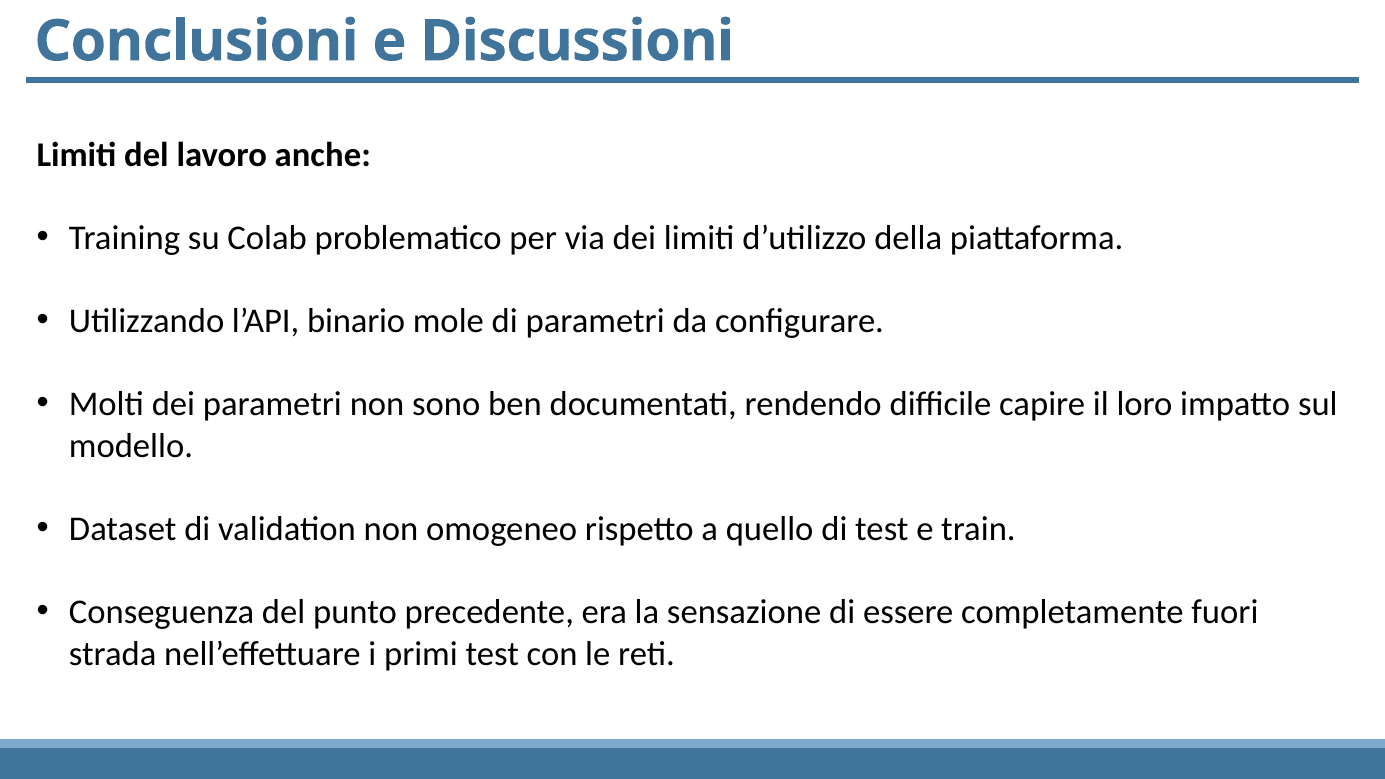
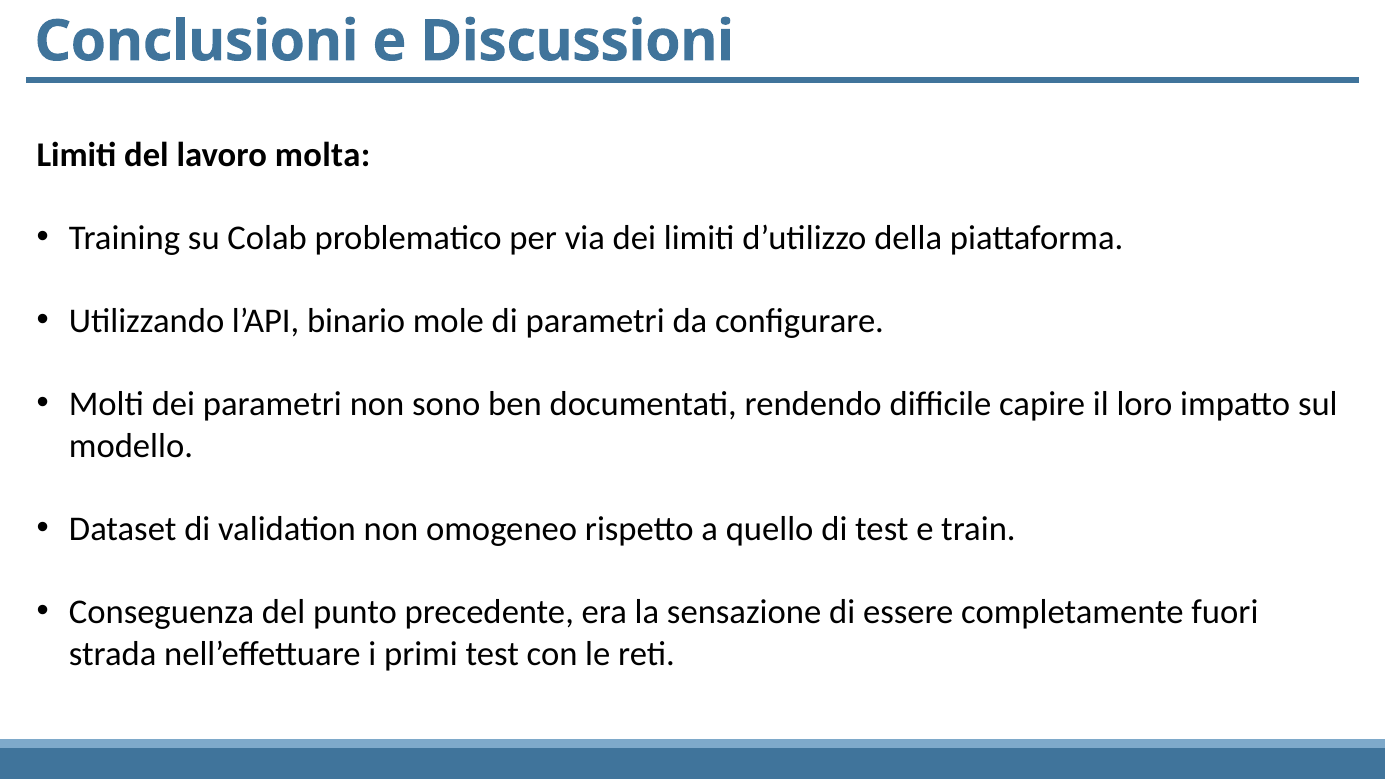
anche: anche -> molta
